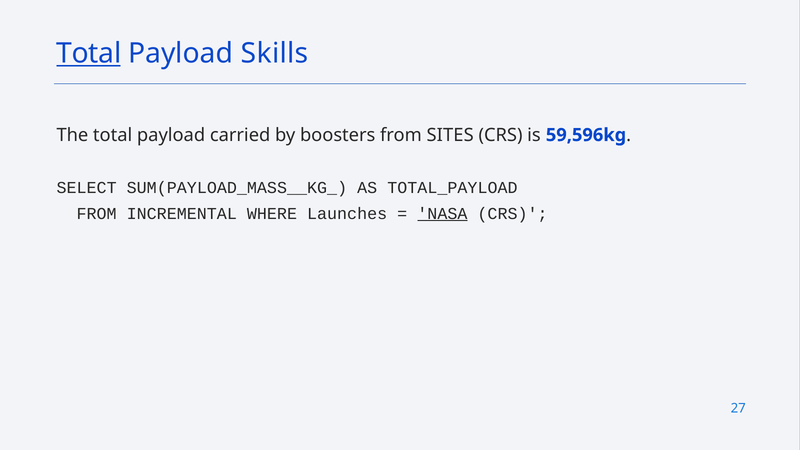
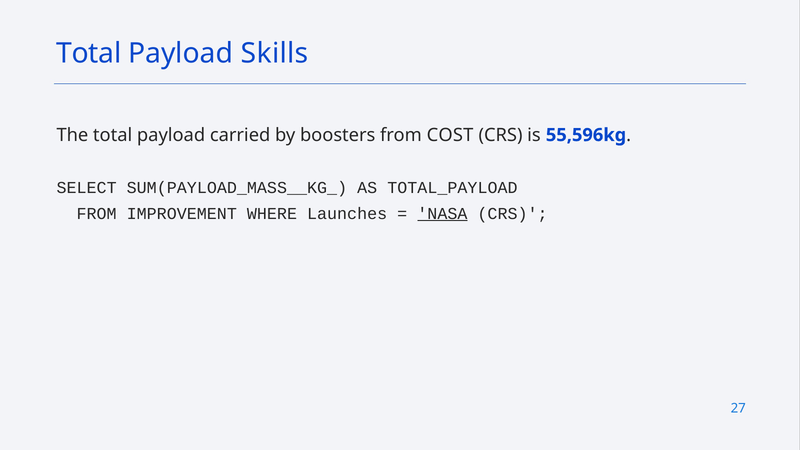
Total at (89, 53) underline: present -> none
SITES: SITES -> COST
59,596kg: 59,596kg -> 55,596kg
INCREMENTAL: INCREMENTAL -> IMPROVEMENT
